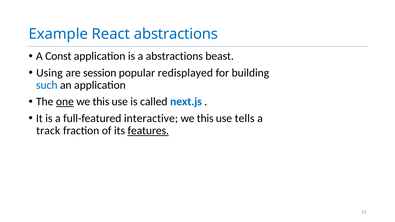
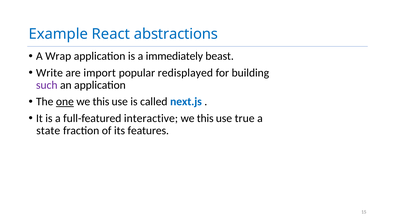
Const: Const -> Wrap
a abstractions: abstractions -> immediately
Using: Using -> Write
session: session -> import
such colour: blue -> purple
tells: tells -> true
track: track -> state
features underline: present -> none
